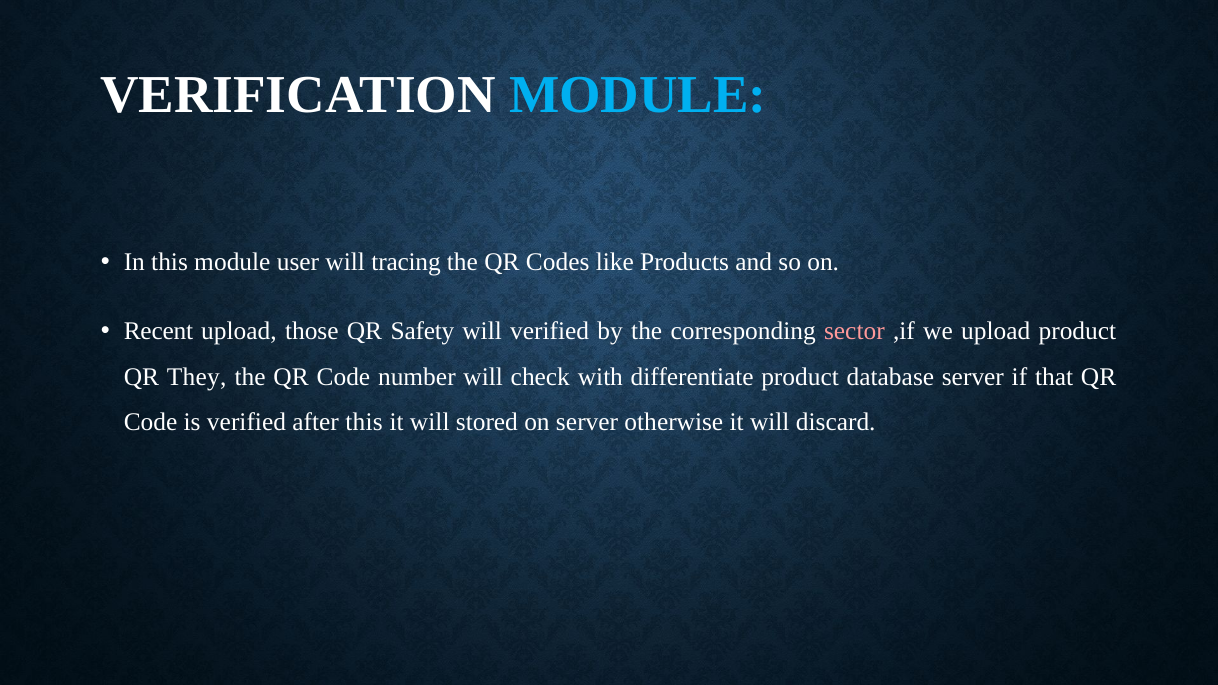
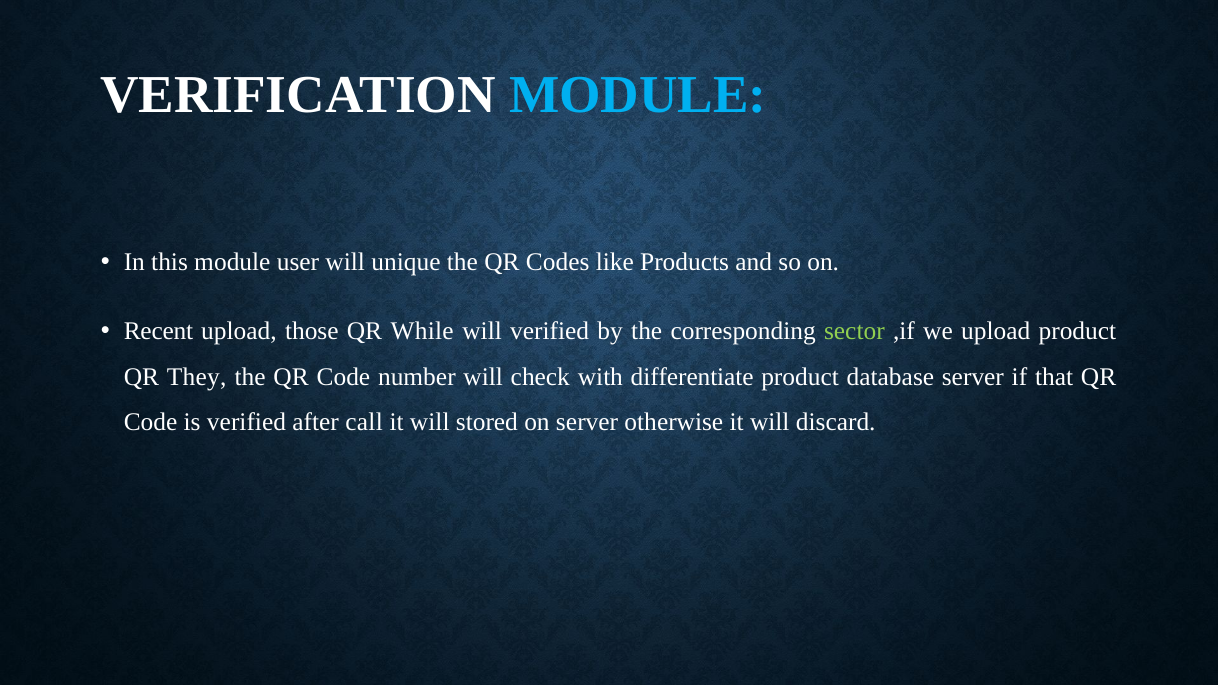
tracing: tracing -> unique
Safety: Safety -> While
sector colour: pink -> light green
after this: this -> call
